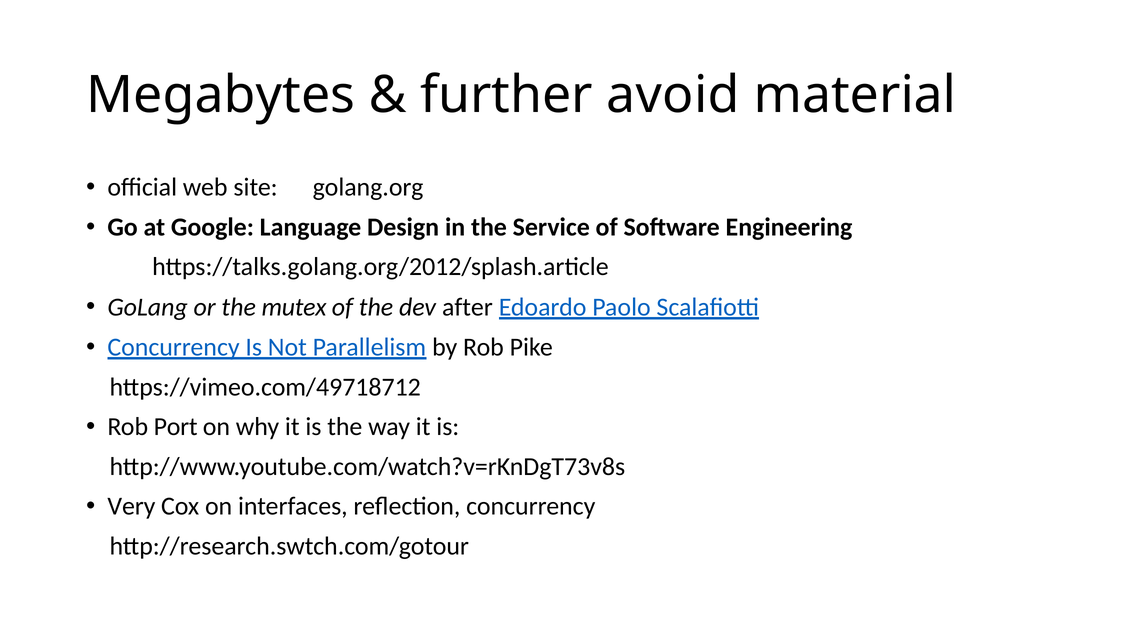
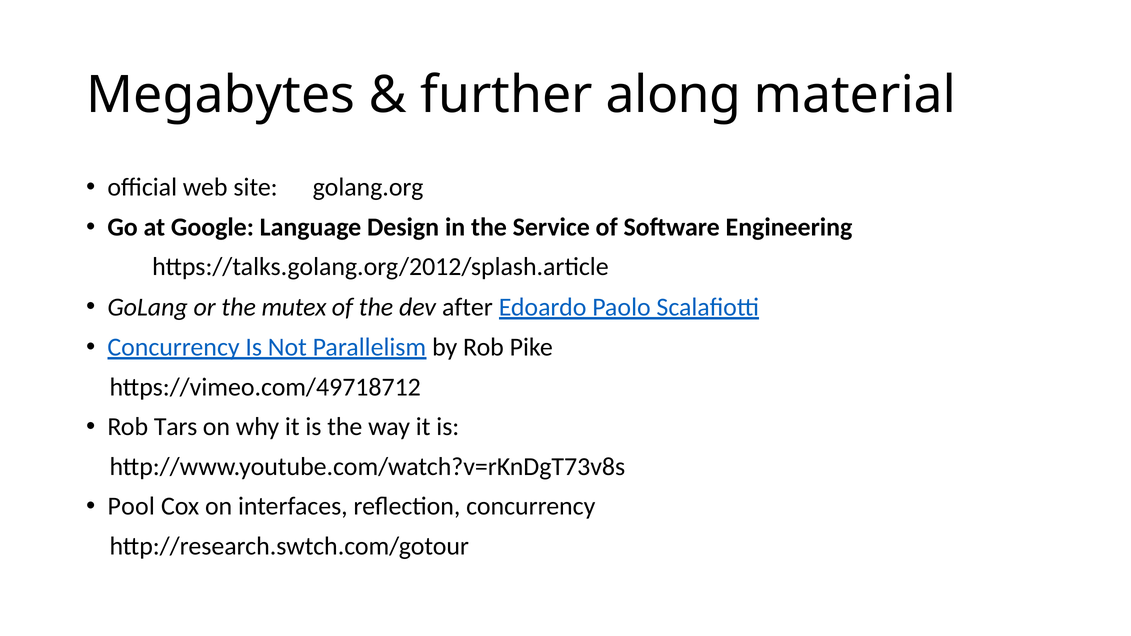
avoid: avoid -> along
Port: Port -> Tars
Very: Very -> Pool
